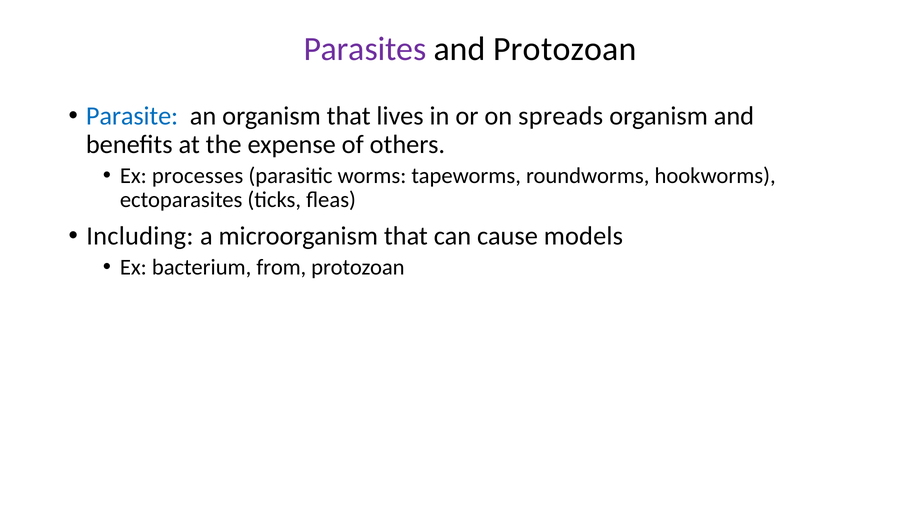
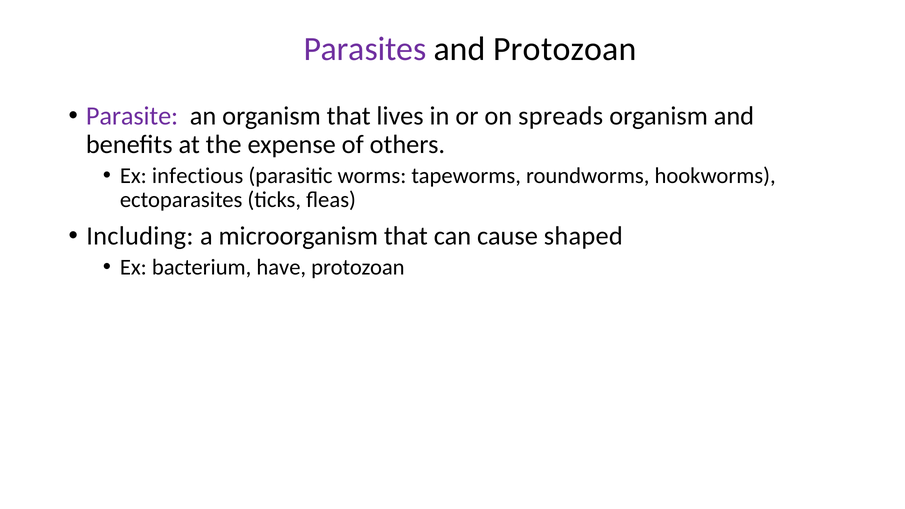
Parasite colour: blue -> purple
processes: processes -> infectious
models: models -> shaped
from: from -> have
